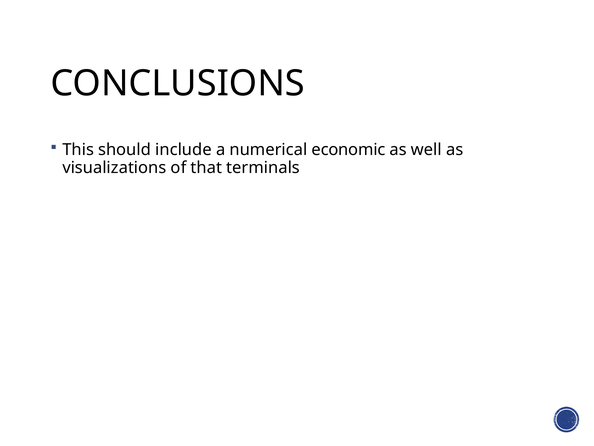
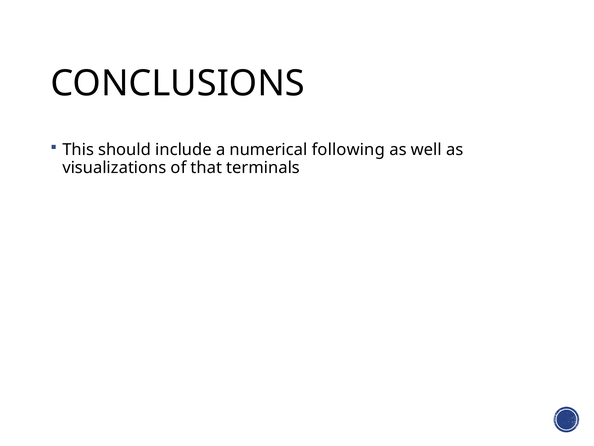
economic: economic -> following
